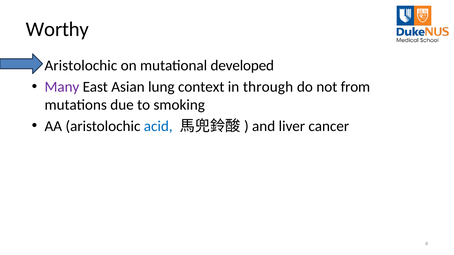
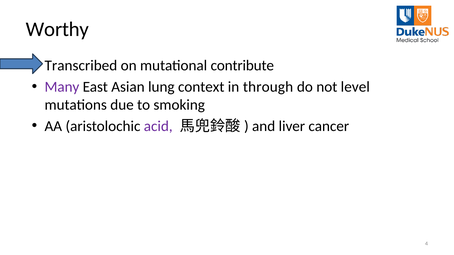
Aristolochic at (81, 66): Aristolochic -> Transcribed
developed: developed -> contribute
from: from -> level
acid colour: blue -> purple
